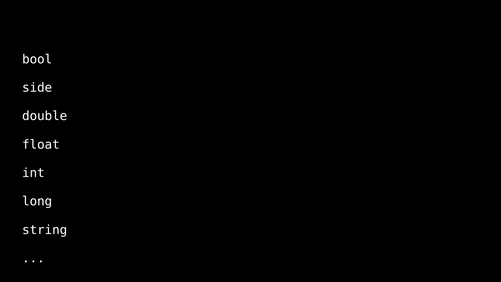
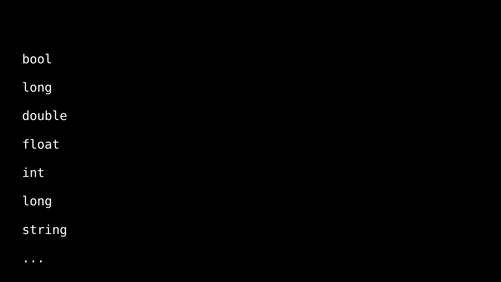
side at (37, 88): side -> long
